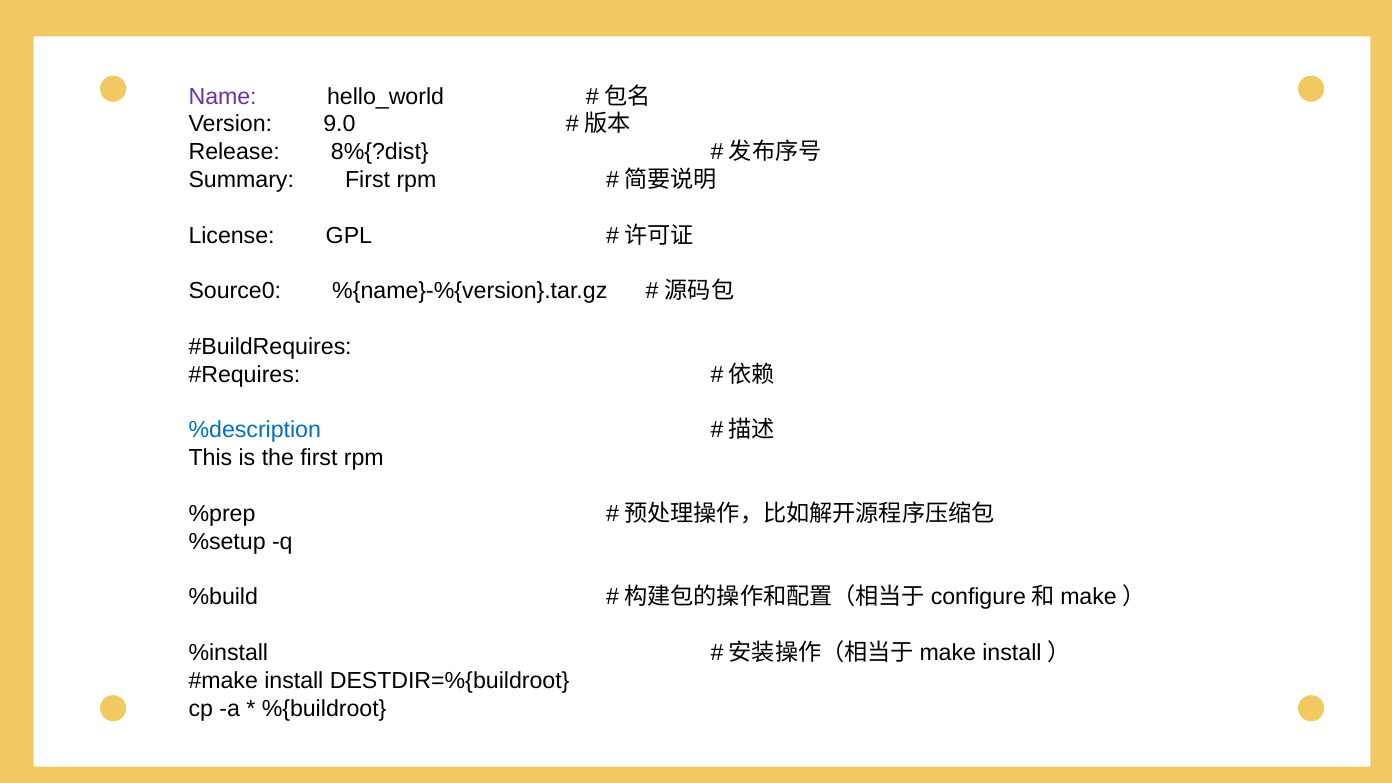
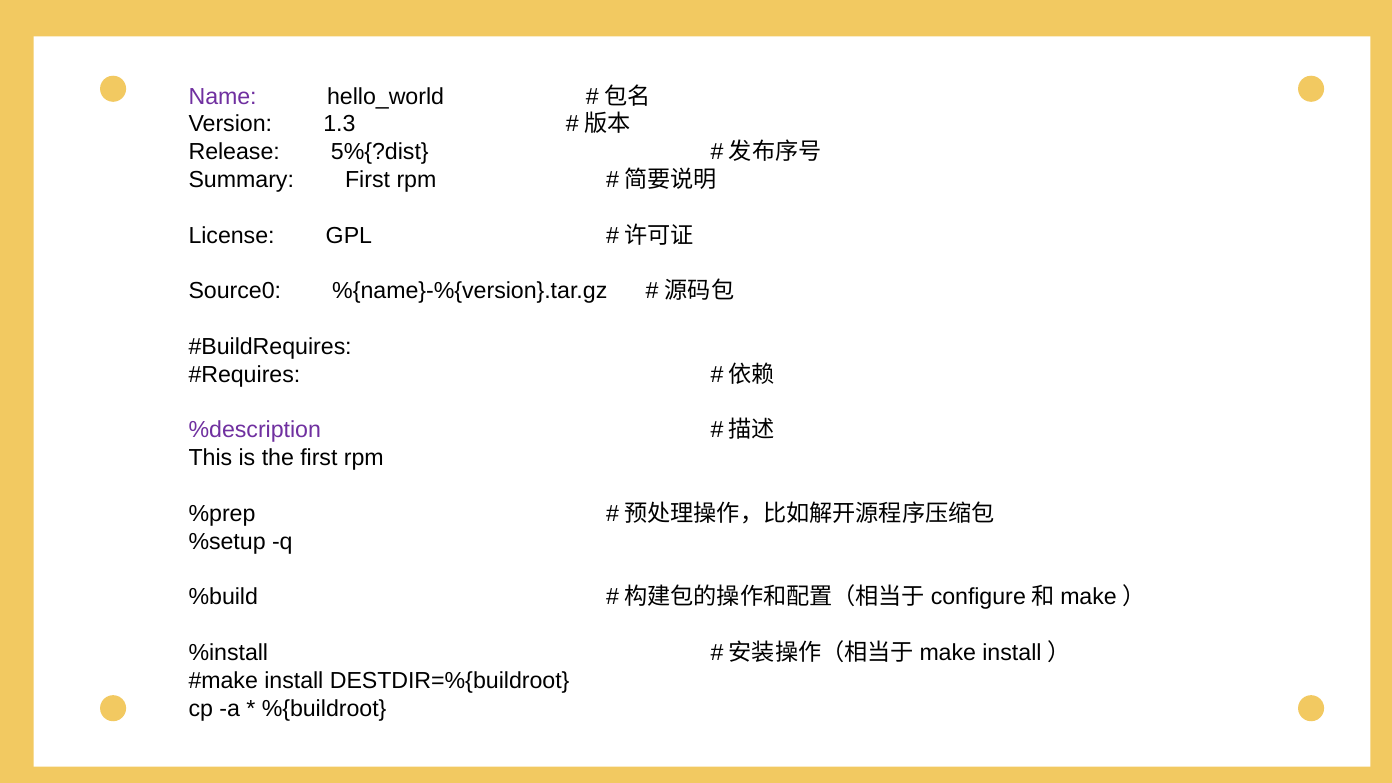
9.0: 9.0 -> 1.3
8%{?dist: 8%{?dist -> 5%{?dist
%description colour: blue -> purple
